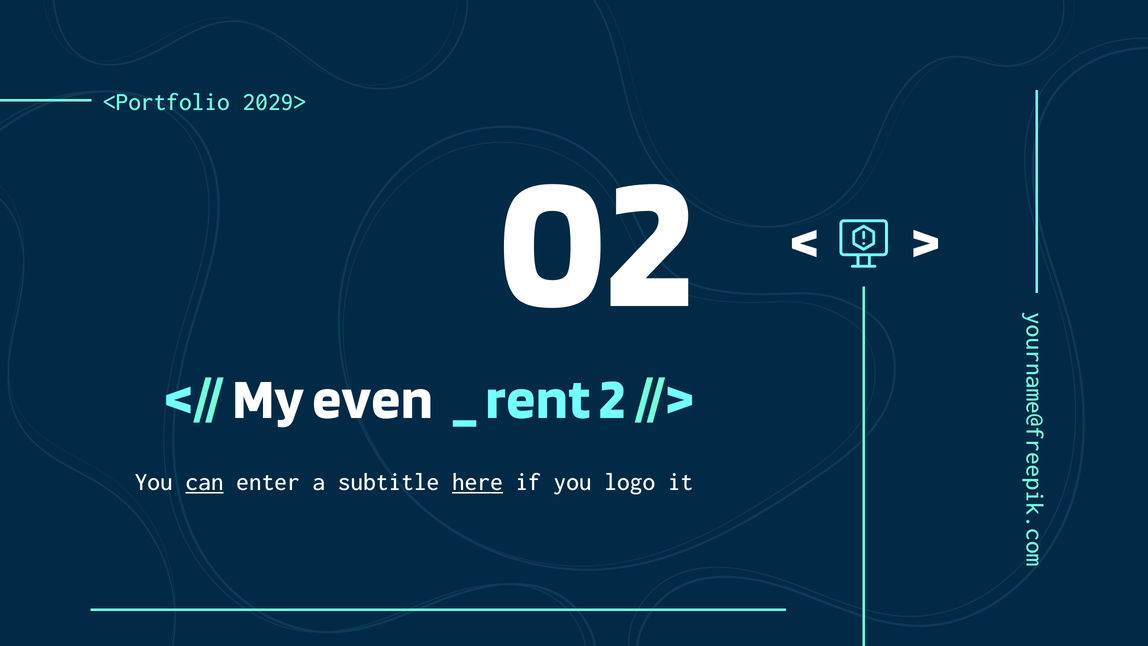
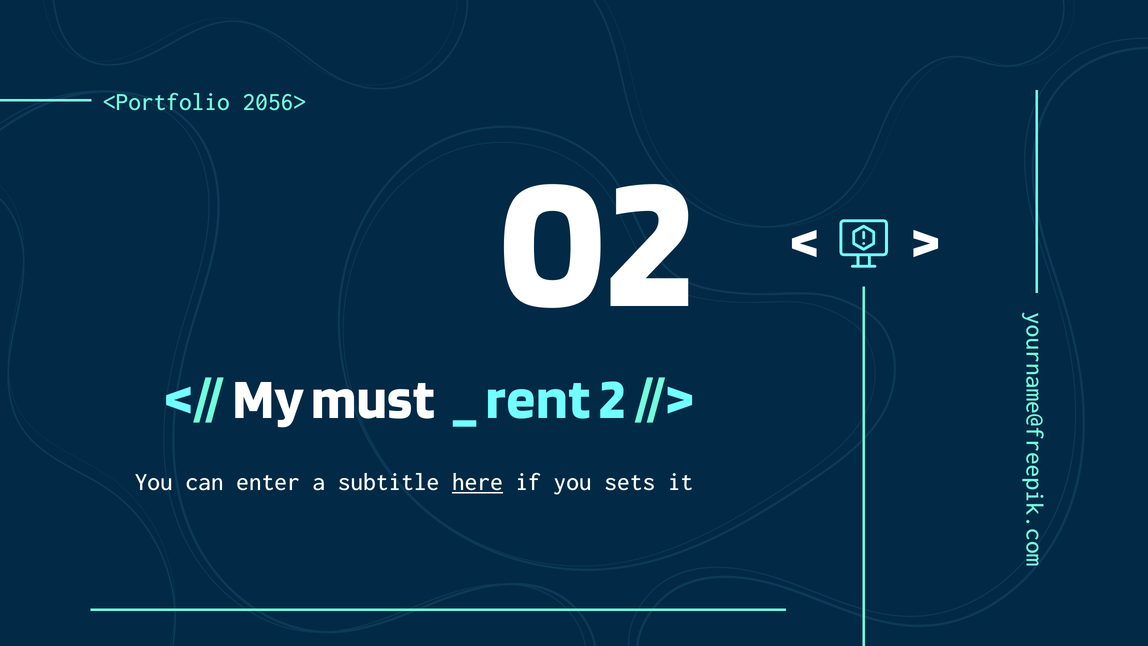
2029>: 2029> -> 2056>
even: even -> must
can underline: present -> none
logo: logo -> sets
